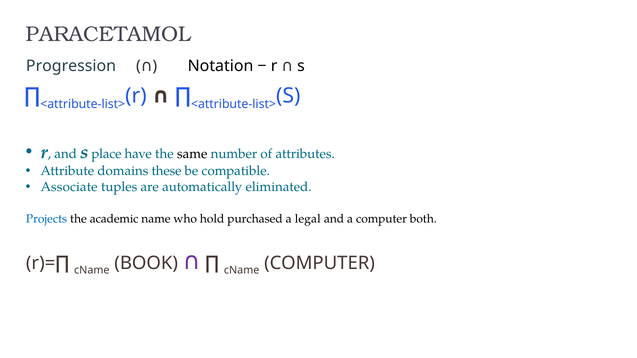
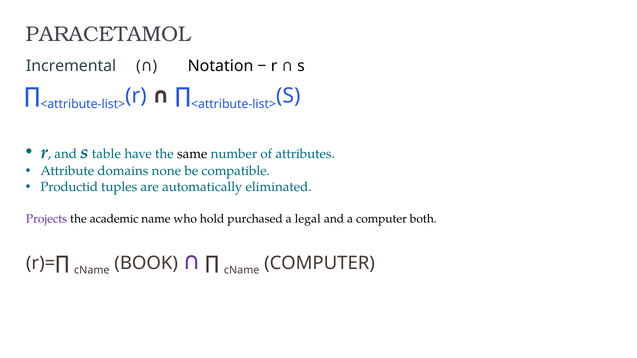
Progression: Progression -> Incremental
place: place -> table
these: these -> none
Associate: Associate -> Productid
Projects colour: blue -> purple
